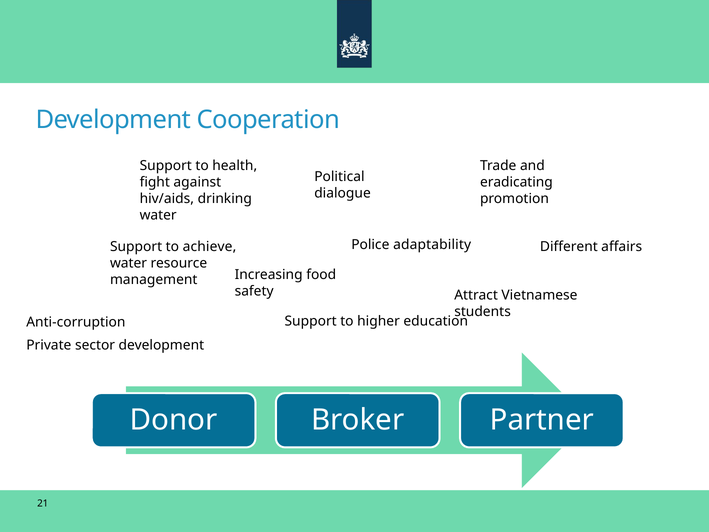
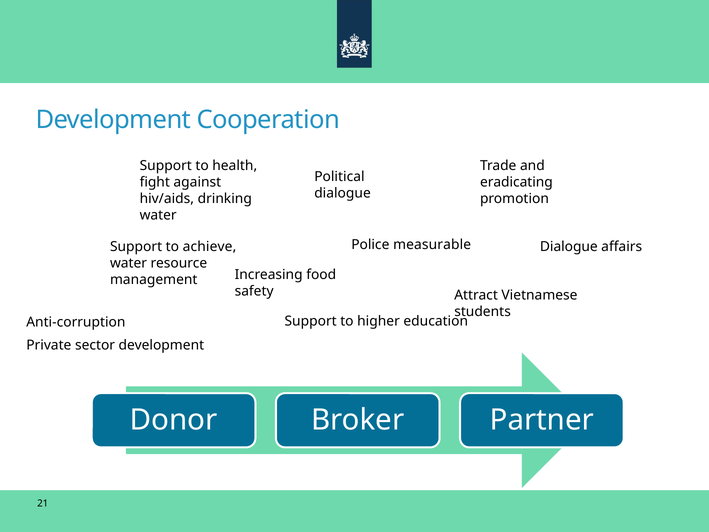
adaptability: adaptability -> measurable
Different at (569, 246): Different -> Dialogue
